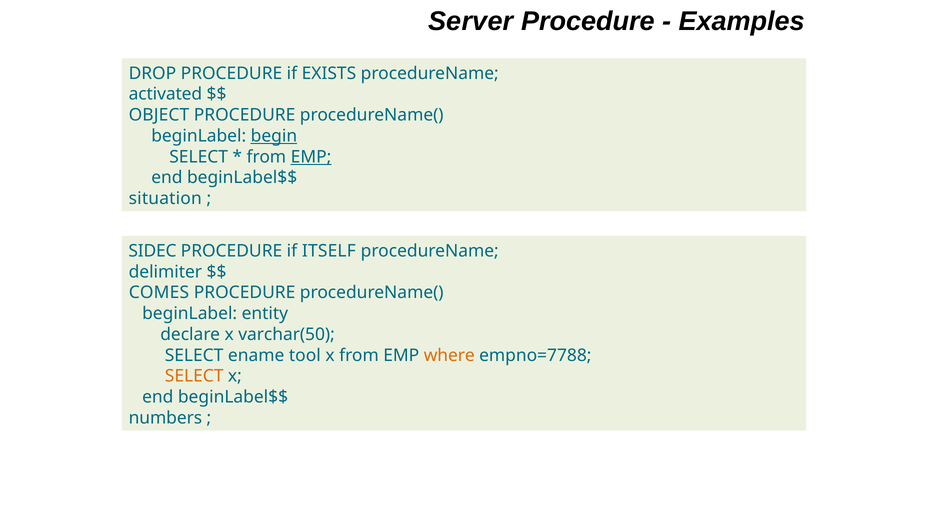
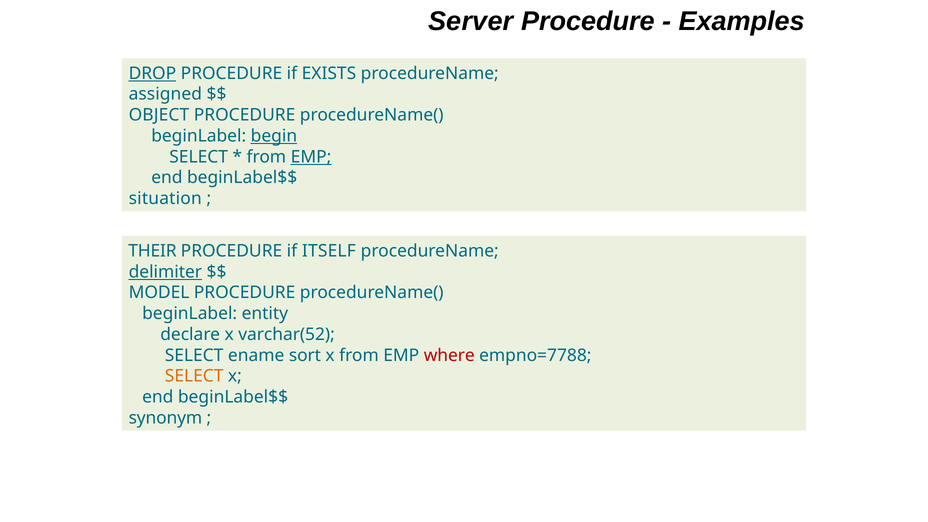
DROP underline: none -> present
activated: activated -> assigned
SIDEC: SIDEC -> THEIR
delimiter underline: none -> present
COMES: COMES -> MODEL
varchar(50: varchar(50 -> varchar(52
tool: tool -> sort
where colour: orange -> red
numbers: numbers -> synonym
